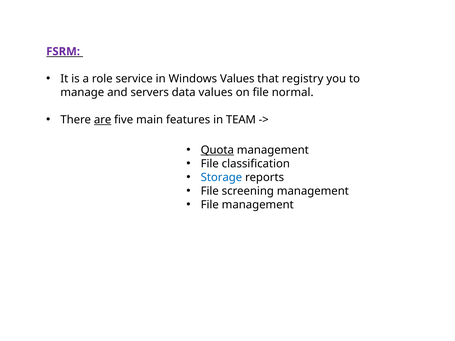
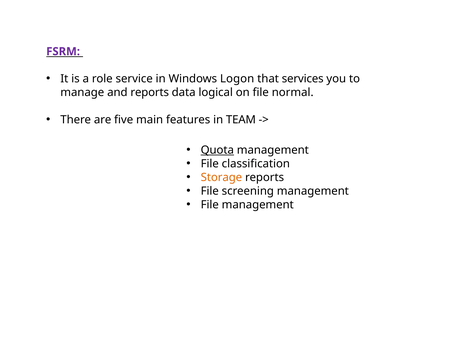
Windows Values: Values -> Logon
registry: registry -> services
and servers: servers -> reports
data values: values -> logical
are underline: present -> none
Storage colour: blue -> orange
